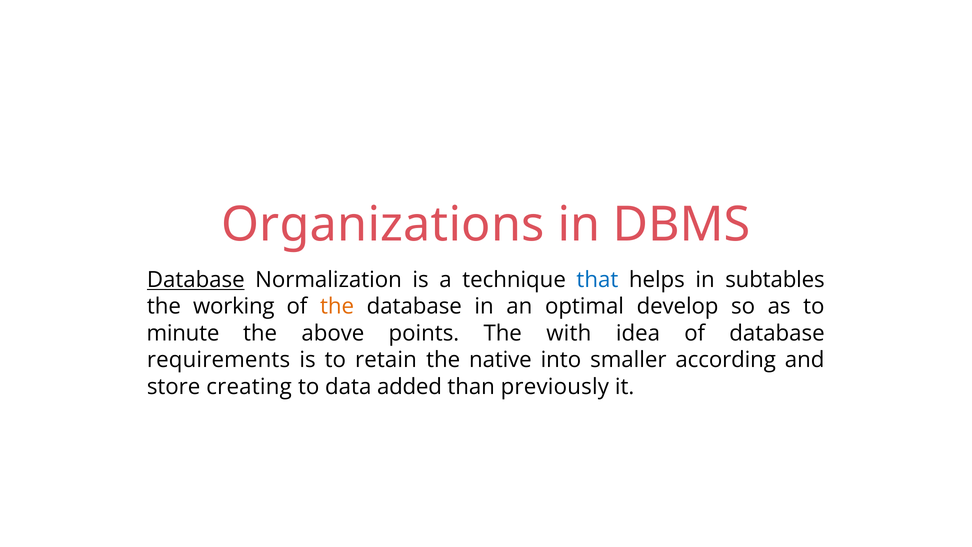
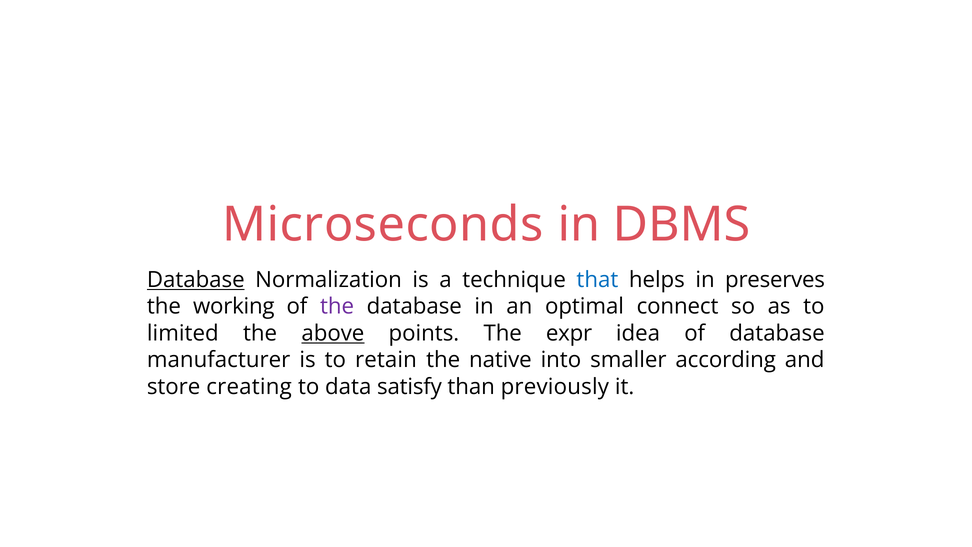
Organizations: Organizations -> Microseconds
subtables: subtables -> preserves
the at (337, 307) colour: orange -> purple
develop: develop -> connect
minute: minute -> limited
above underline: none -> present
with: with -> expr
requirements: requirements -> manufacturer
added: added -> satisfy
